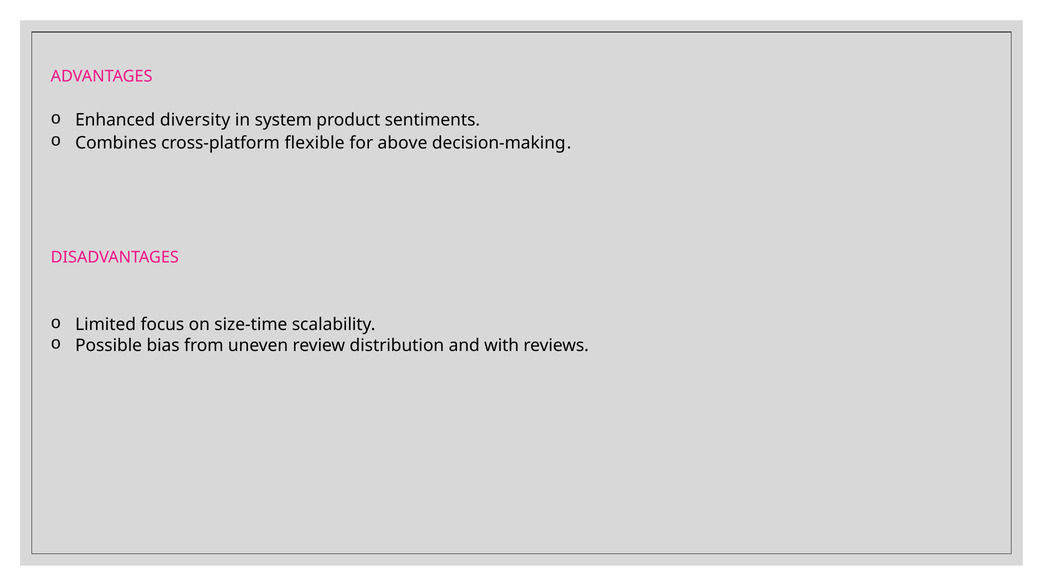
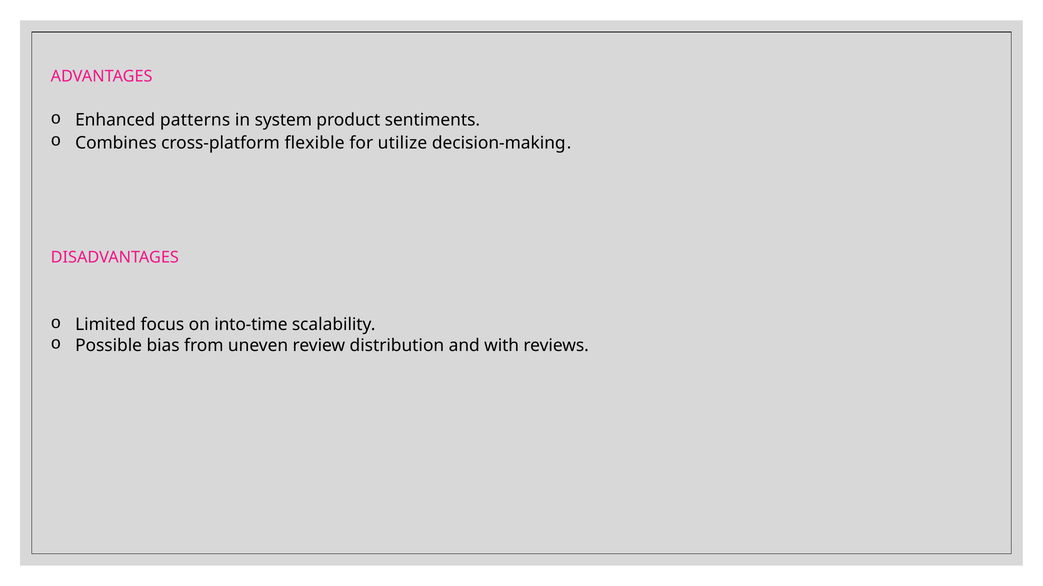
diversity: diversity -> patterns
above: above -> utilize
size-time: size-time -> into-time
